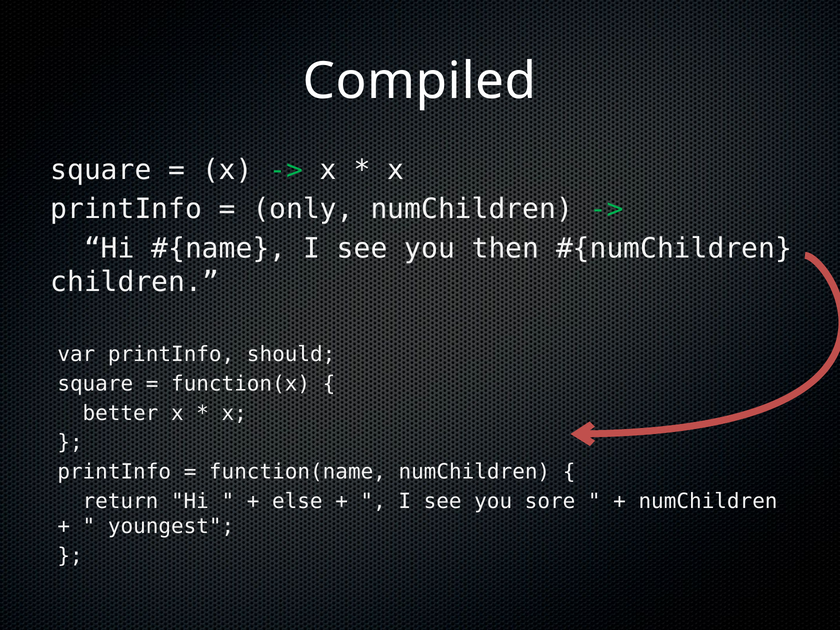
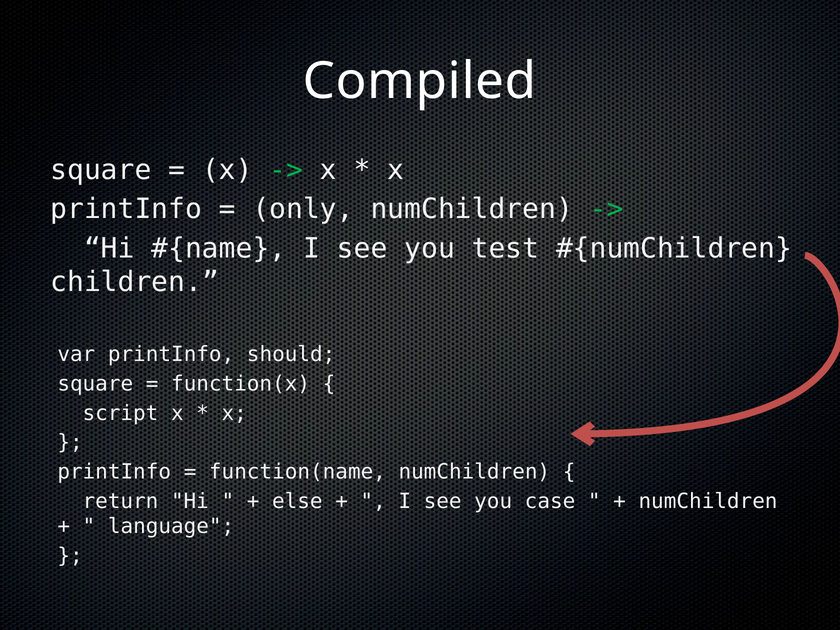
then: then -> test
better: better -> script
sore: sore -> case
youngest: youngest -> language
